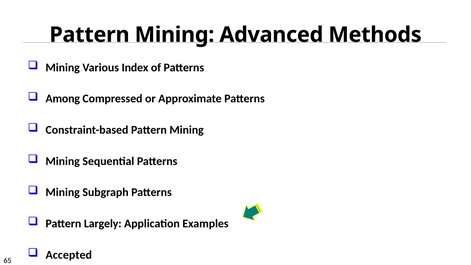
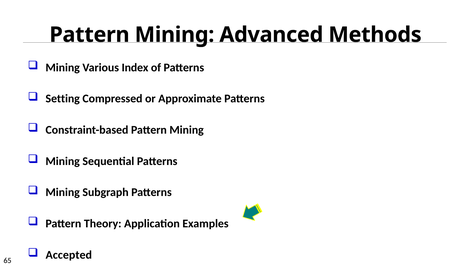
Among: Among -> Setting
Largely: Largely -> Theory
